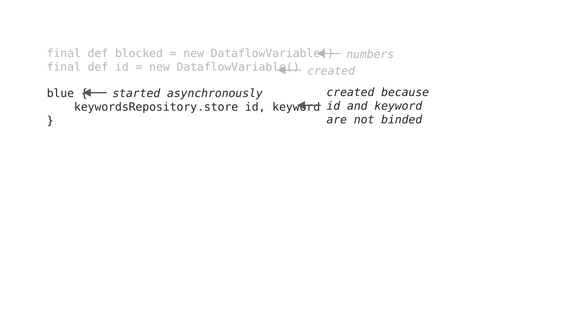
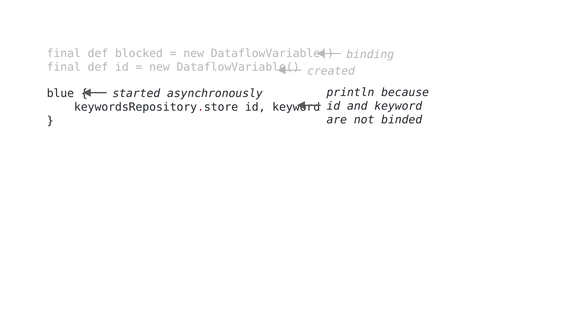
numbers: numbers -> binding
created at (350, 92): created -> println
